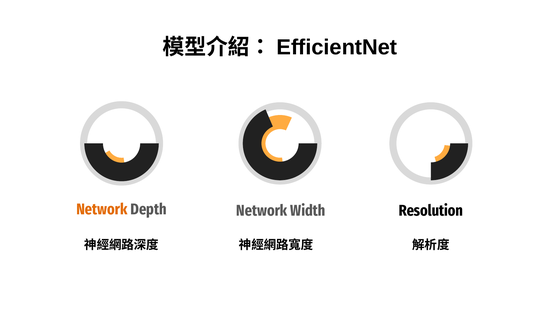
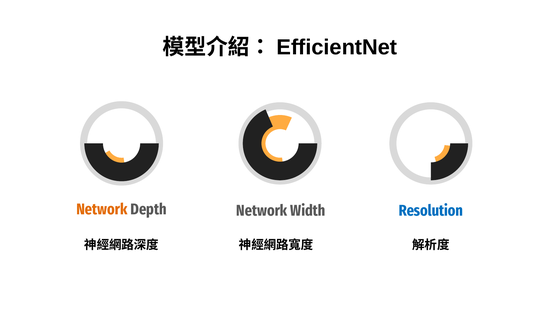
Resolution colour: black -> blue
